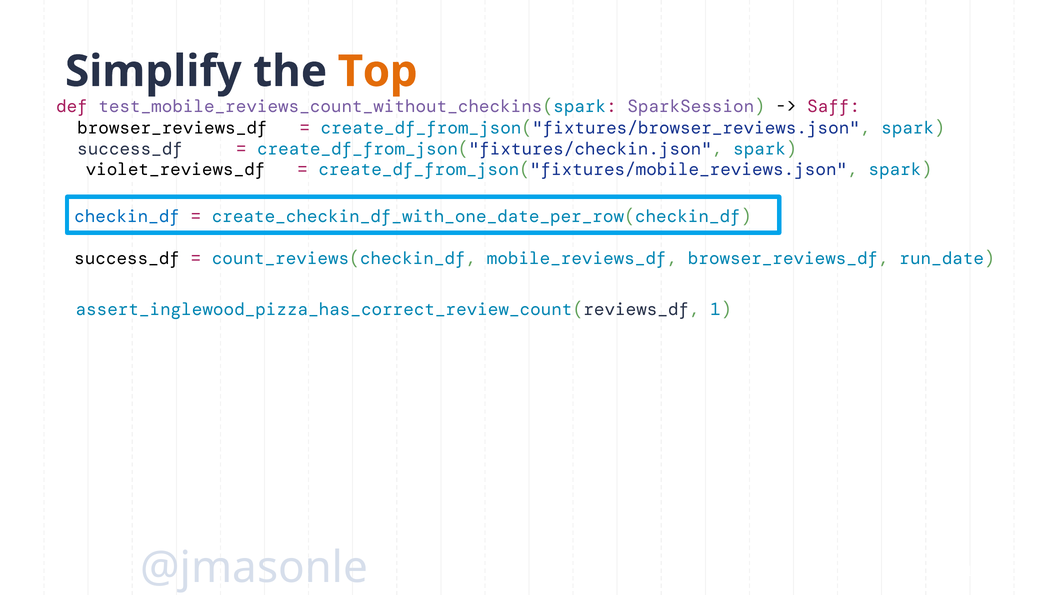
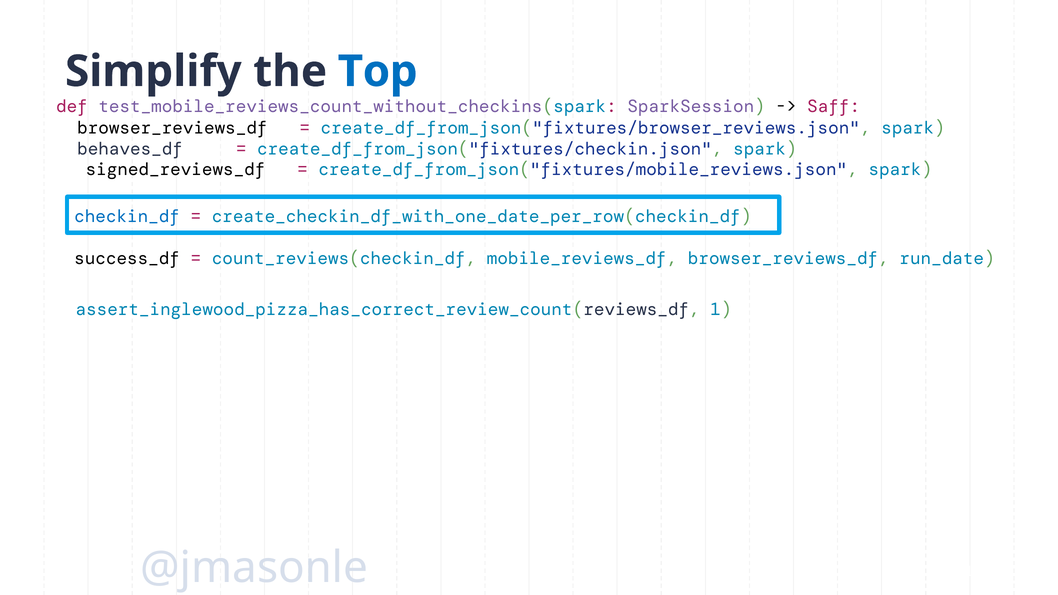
Top colour: orange -> blue
success_df at (130, 149): success_df -> behaves_df
violet_reviews_df: violet_reviews_df -> signed_reviews_df
